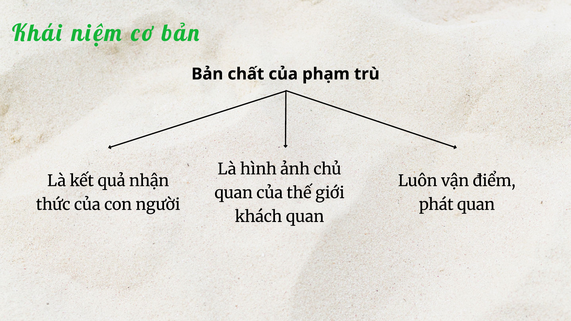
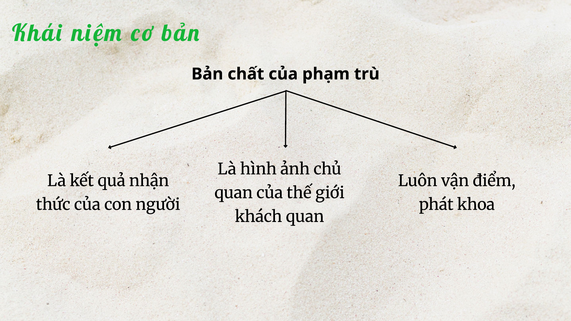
phát quan: quan -> khoa
